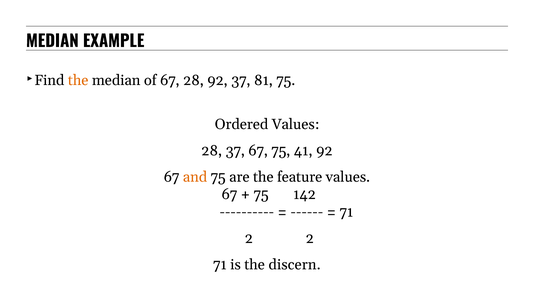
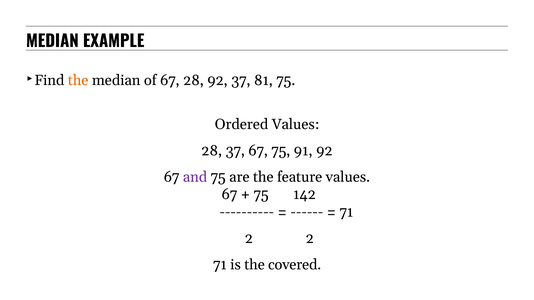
41: 41 -> 91
and colour: orange -> purple
discern: discern -> covered
